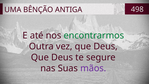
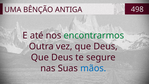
mãos colour: purple -> blue
